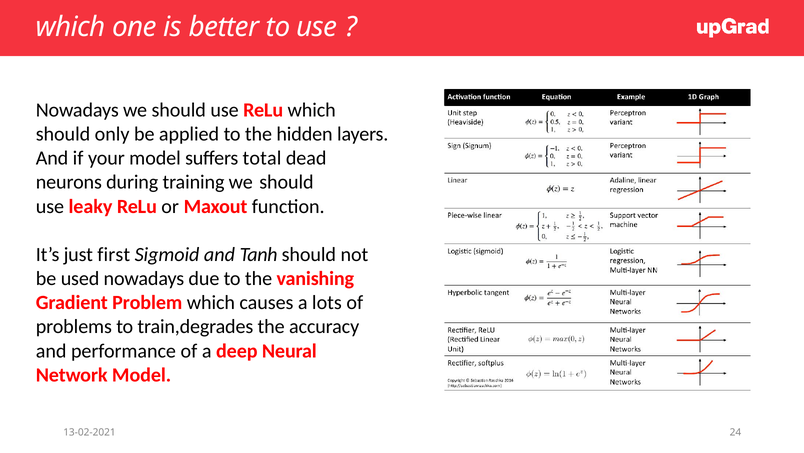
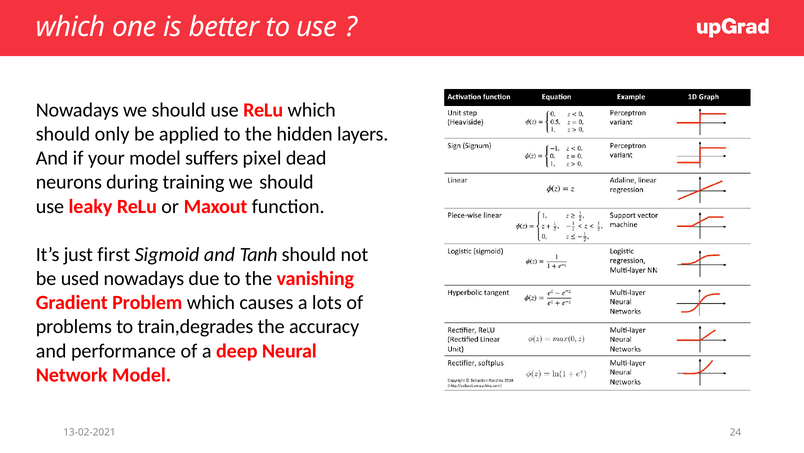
total: total -> pixel
